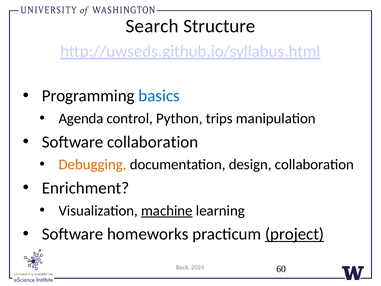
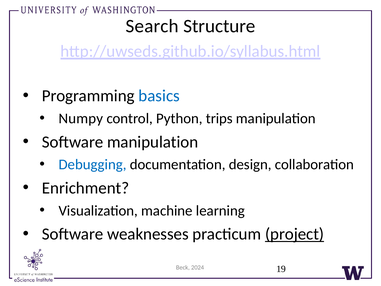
Agenda: Agenda -> Numpy
Software collaboration: collaboration -> manipulation
Debugging colour: orange -> blue
machine underline: present -> none
homeworks: homeworks -> weaknesses
60: 60 -> 19
